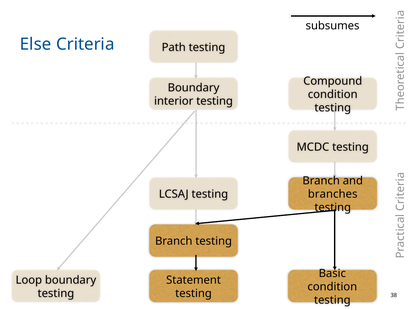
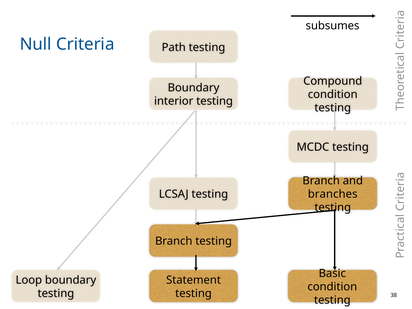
Else: Else -> Null
